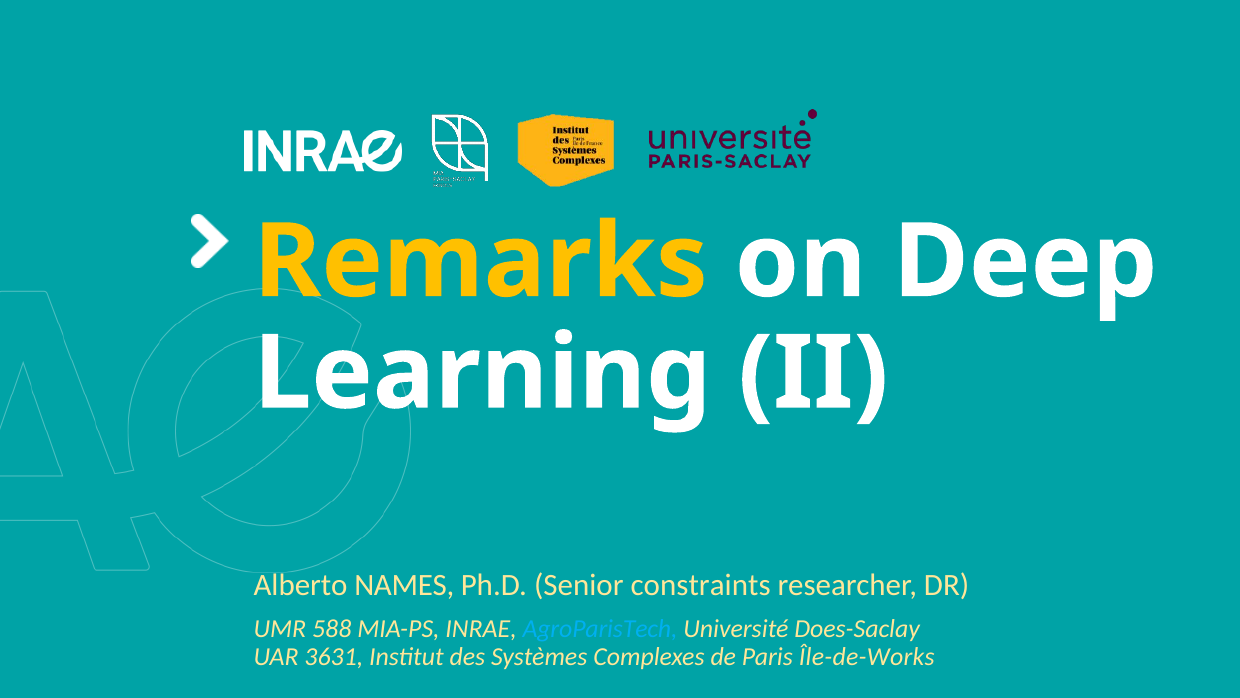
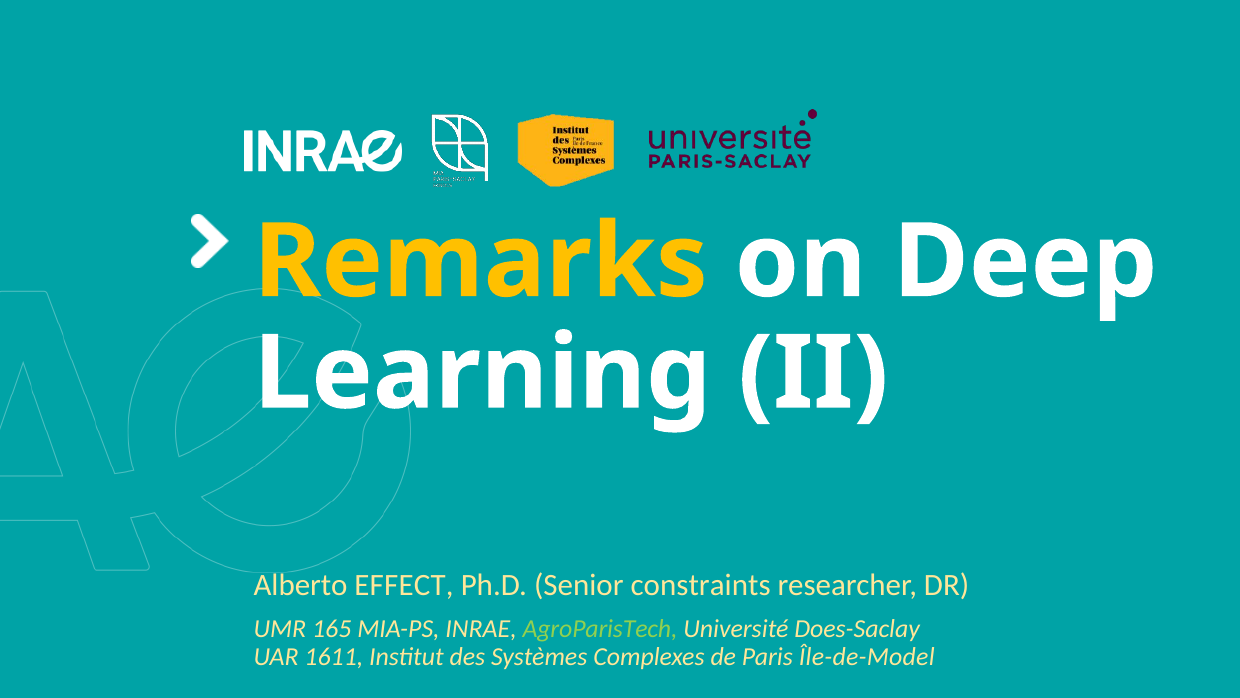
NAMES: NAMES -> EFFECT
588: 588 -> 165
AgroParisTech colour: light blue -> light green
3631: 3631 -> 1611
Île-de-Works: Île-de-Works -> Île-de-Model
